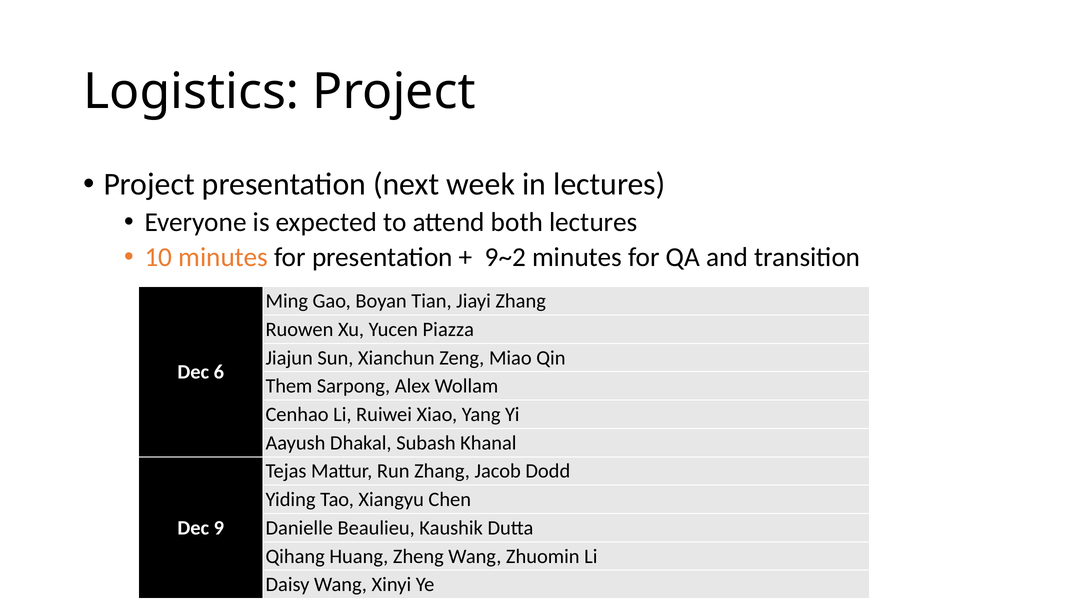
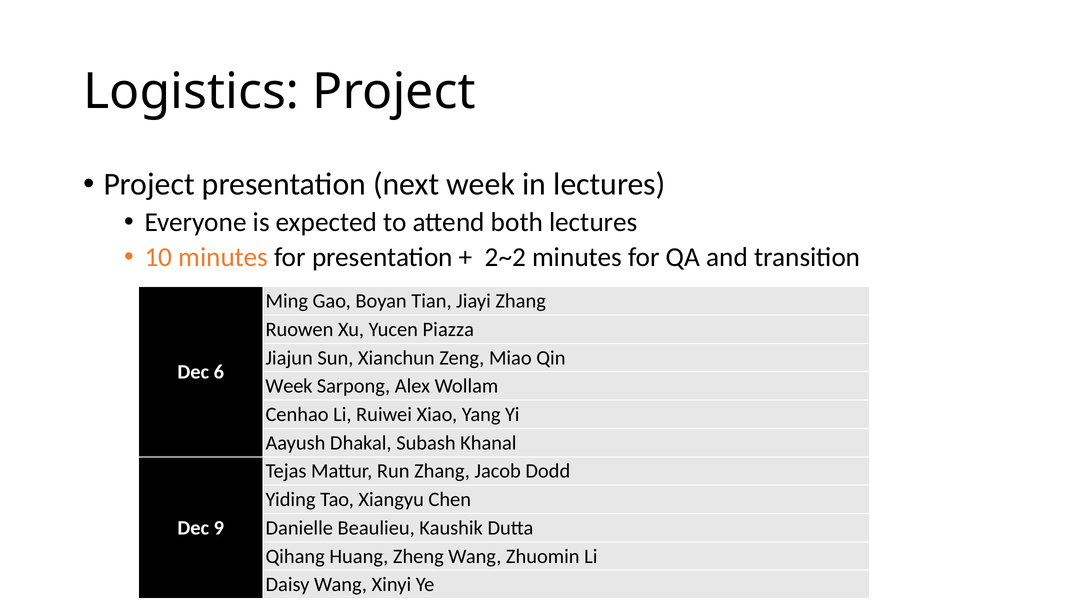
9~2: 9~2 -> 2~2
Them at (289, 386): Them -> Week
